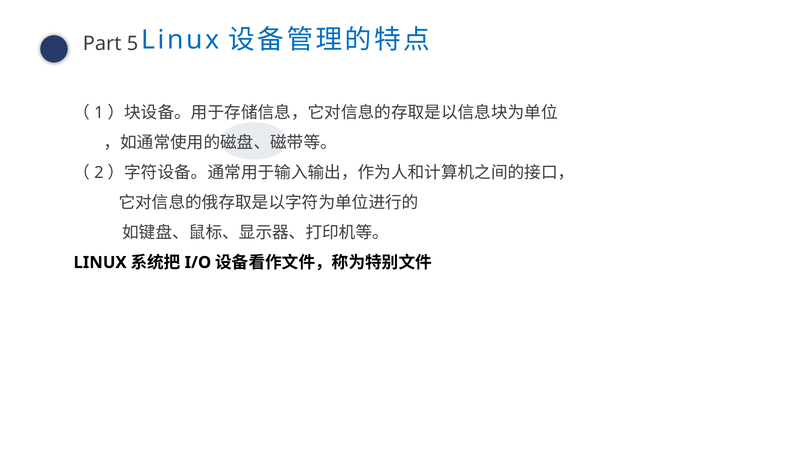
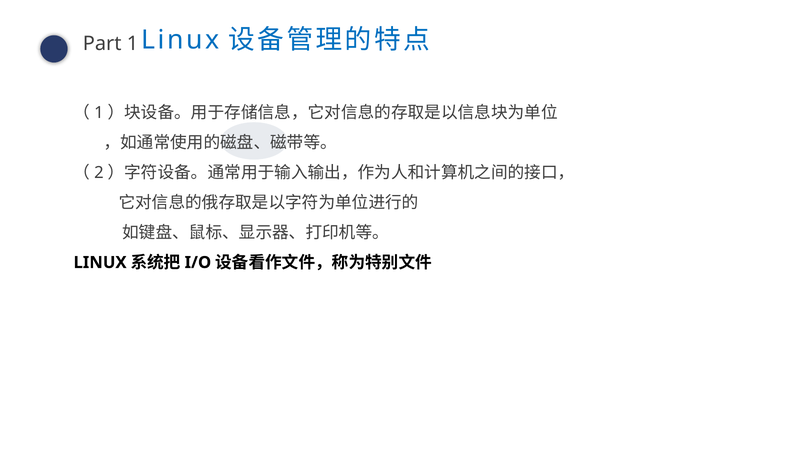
Part 5: 5 -> 1
